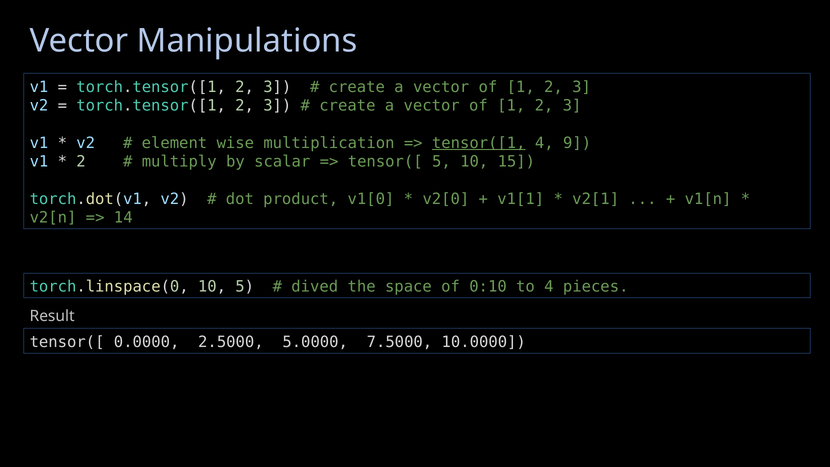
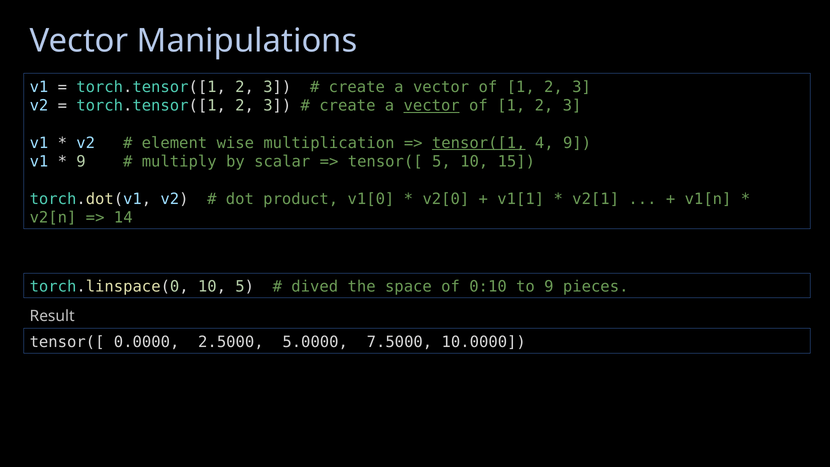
vector at (432, 106) underline: none -> present
2 at (81, 162): 2 -> 9
to 4: 4 -> 9
